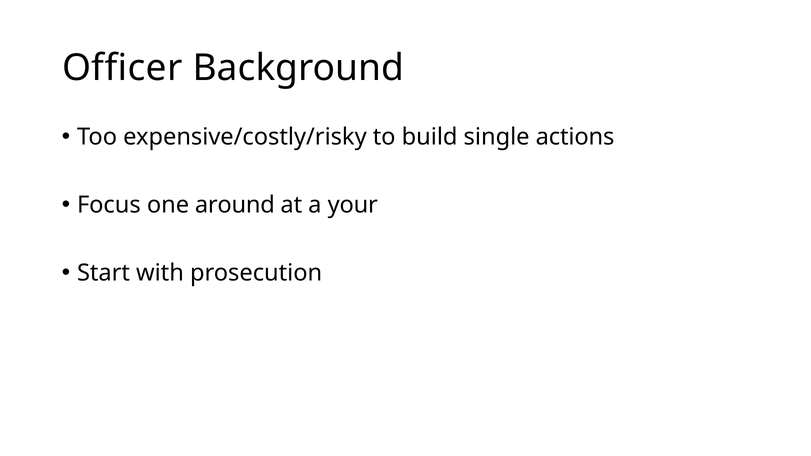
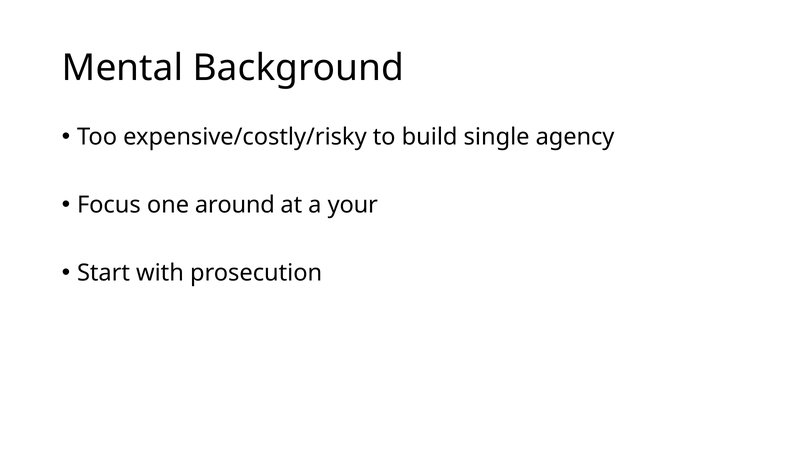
Officer: Officer -> Mental
actions: actions -> agency
